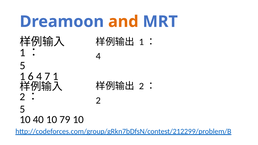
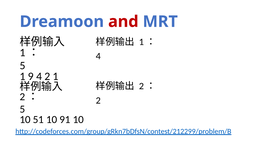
and colour: orange -> red
6: 6 -> 9
4 7: 7 -> 2
40: 40 -> 51
79: 79 -> 91
